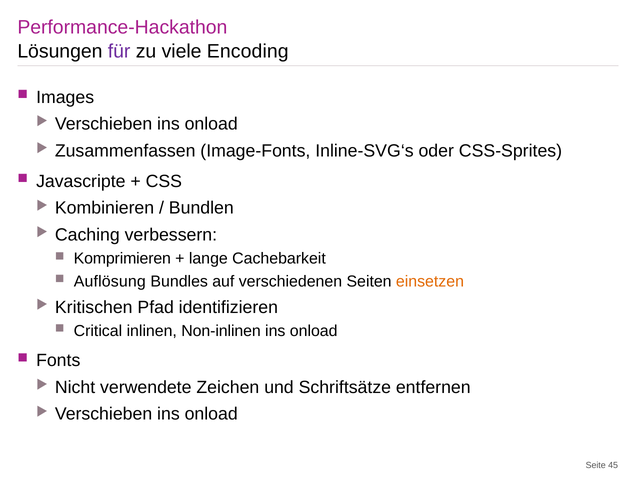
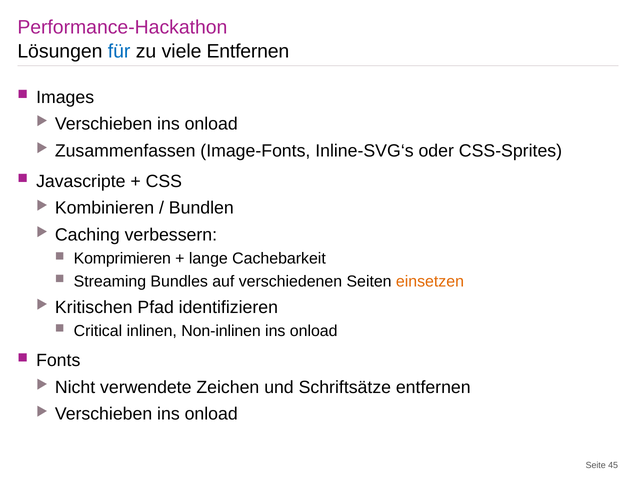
für colour: purple -> blue
viele Encoding: Encoding -> Entfernen
Auflösung: Auflösung -> Streaming
